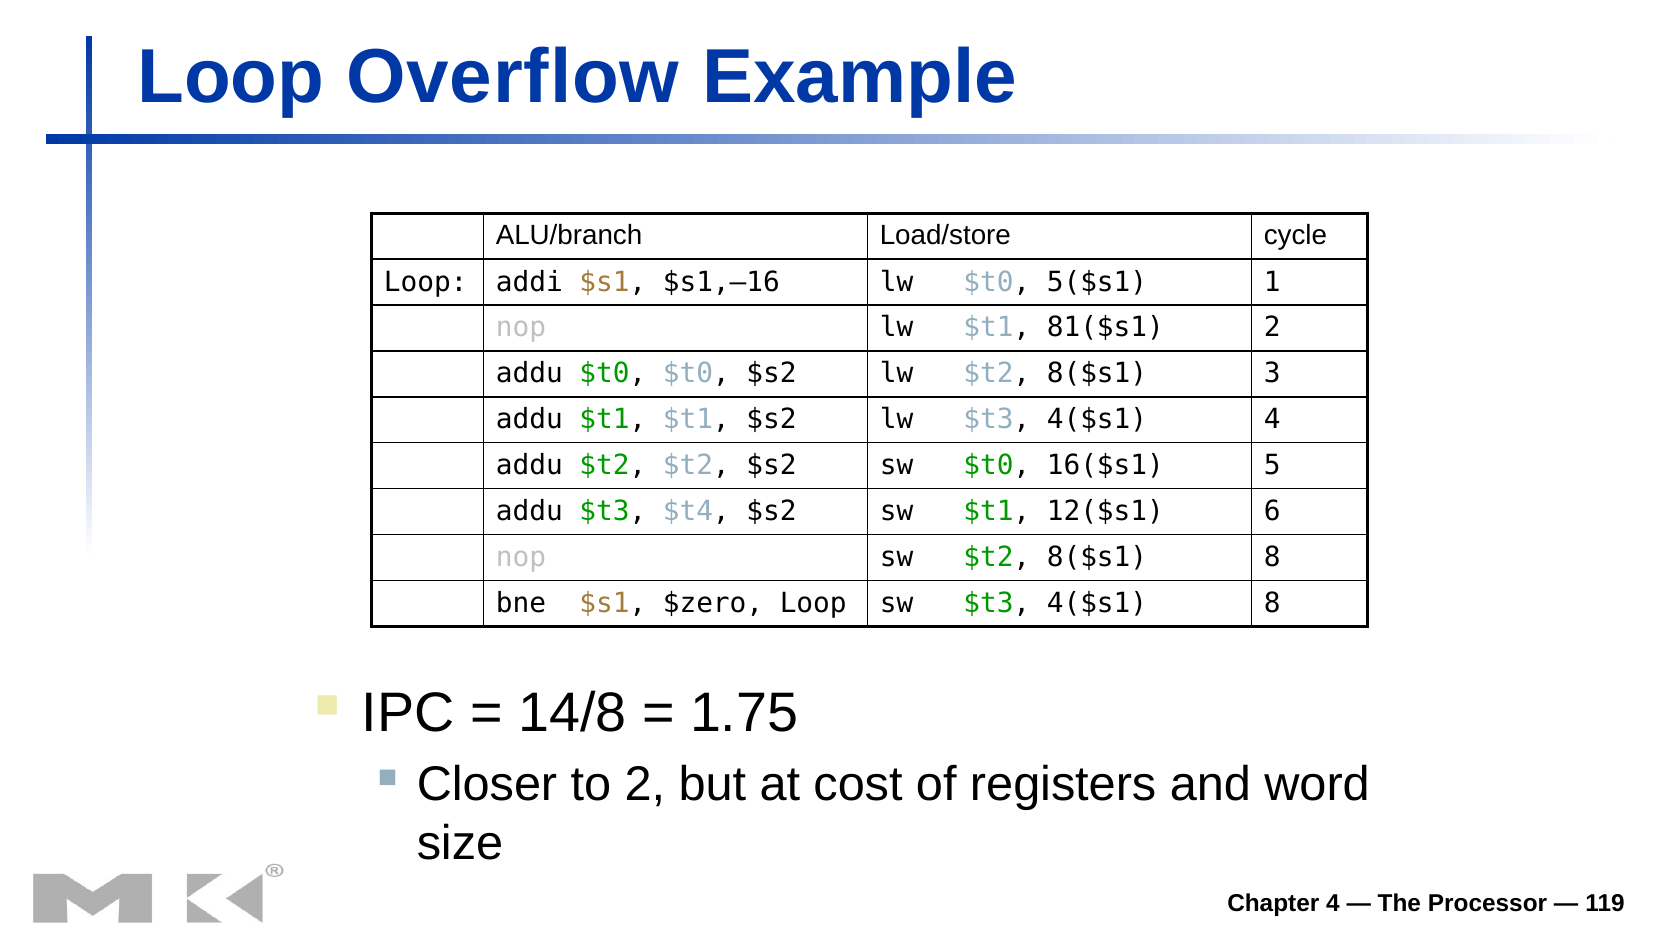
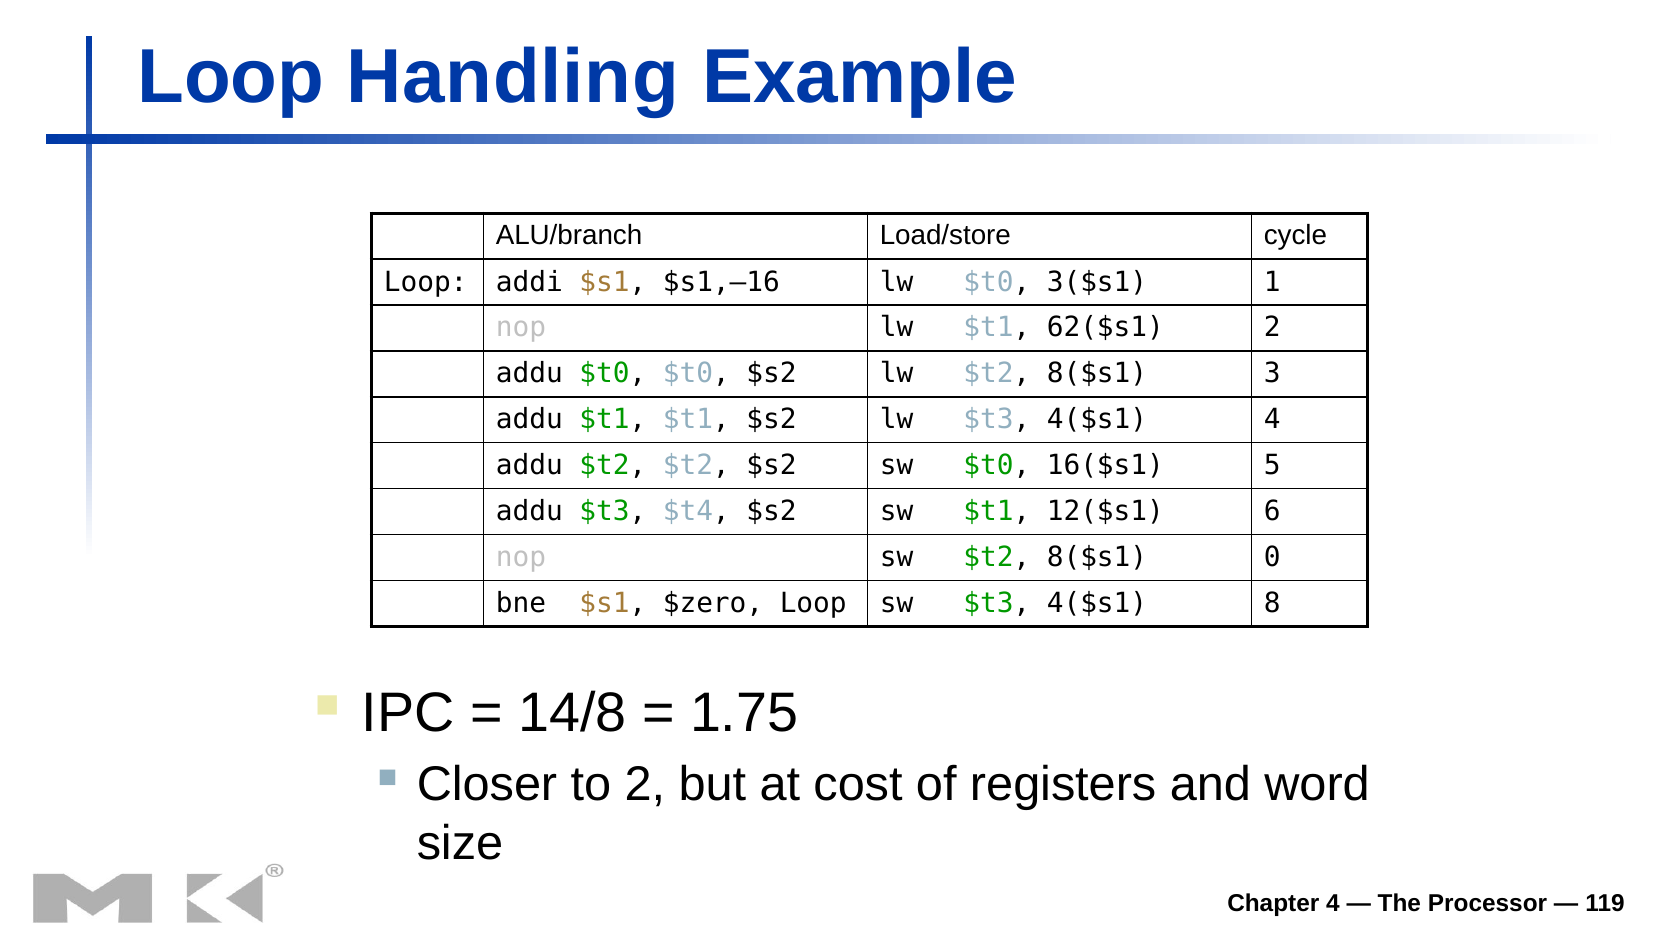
Overflow: Overflow -> Handling
5($s1: 5($s1 -> 3($s1
81($s1: 81($s1 -> 62($s1
8($s1 8: 8 -> 0
